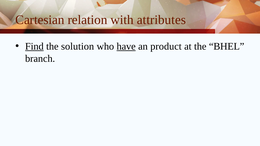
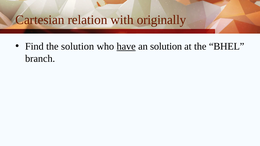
attributes: attributes -> originally
Find underline: present -> none
an product: product -> solution
